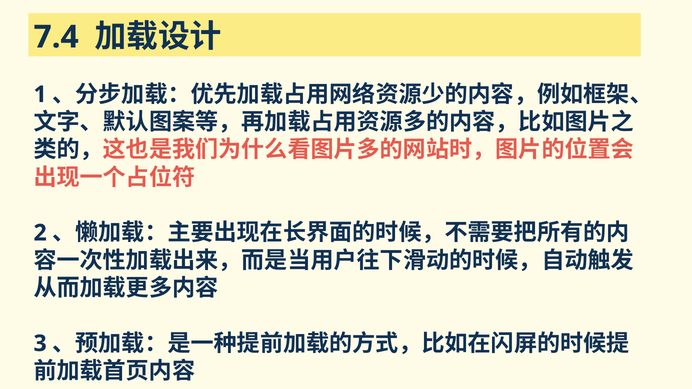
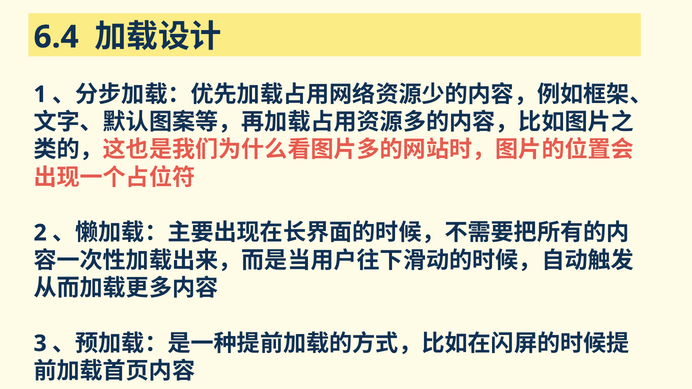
7.4: 7.4 -> 6.4
